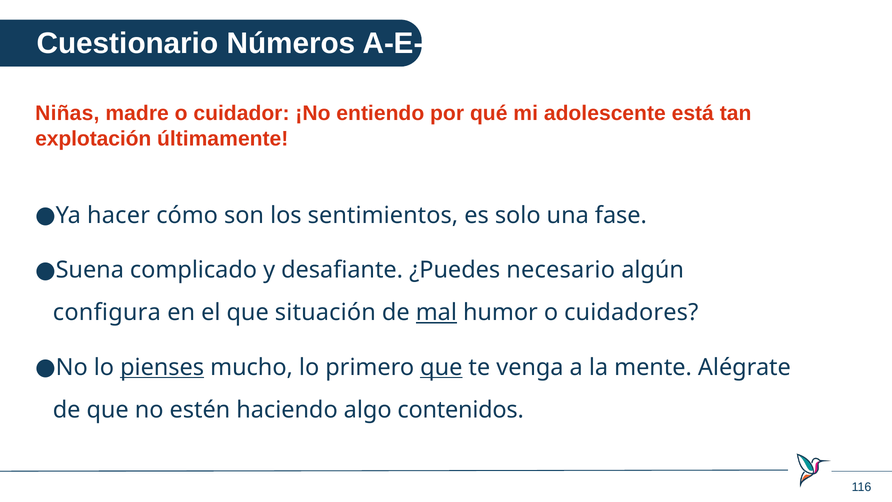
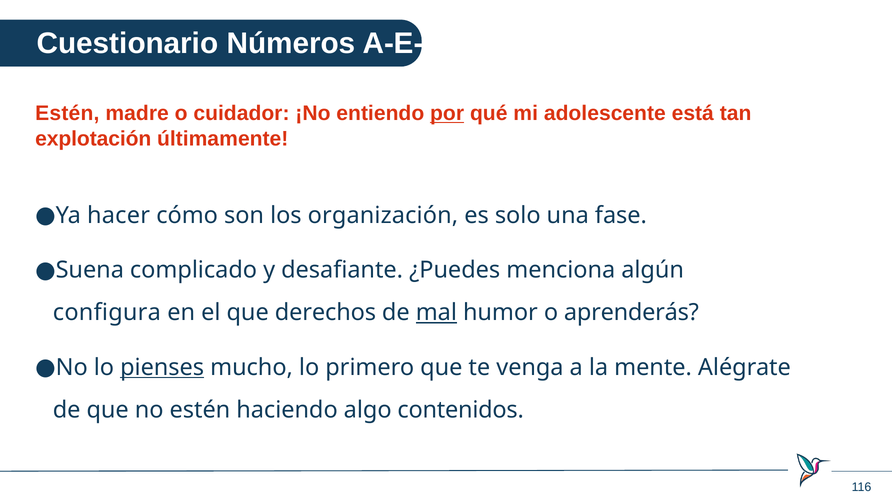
Niñas at (67, 113): Niñas -> Estén
por underline: none -> present
sentimientos: sentimientos -> organización
necesario: necesario -> menciona
situación: situación -> derechos
cuidadores: cuidadores -> aprenderás
que at (441, 367) underline: present -> none
